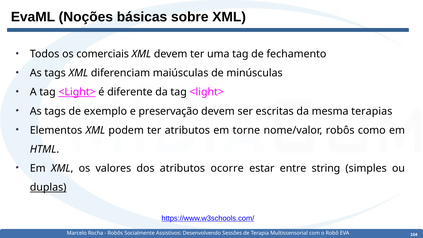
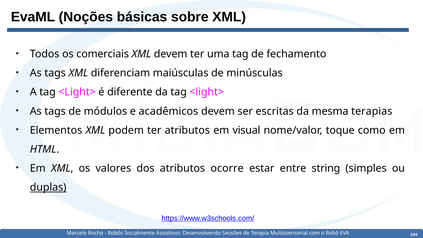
<Light> at (77, 92) underline: present -> none
exemplo: exemplo -> módulos
preservação: preservação -> acadêmicos
torne: torne -> visual
nome/valor robôs: robôs -> toque
